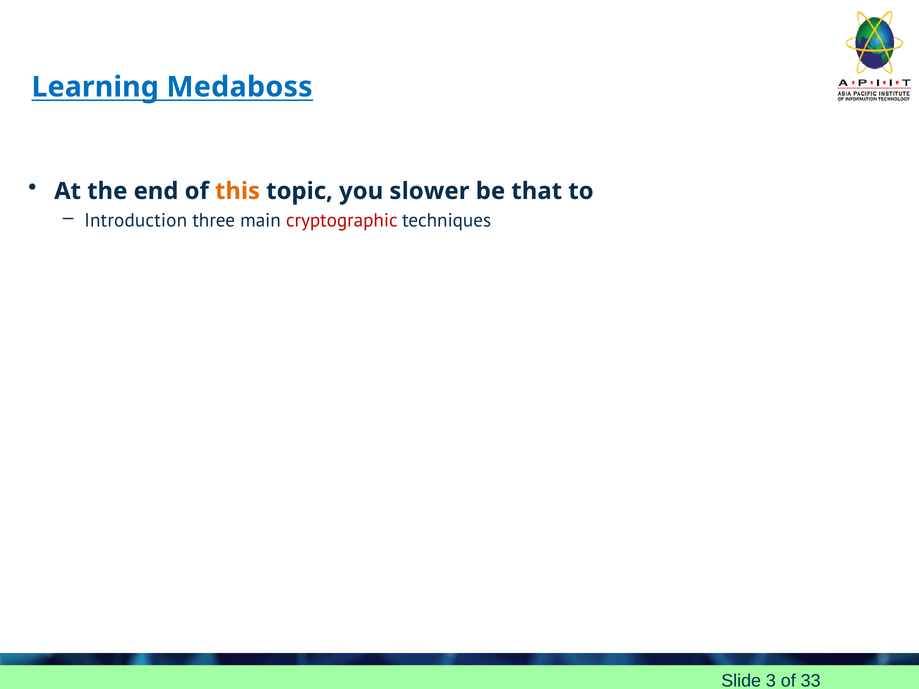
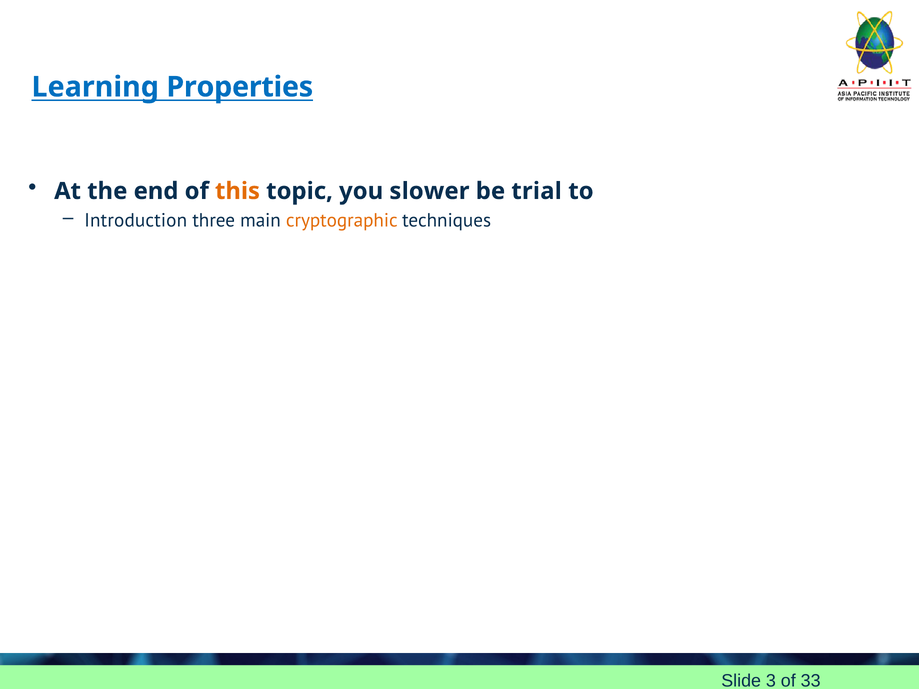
Medaboss: Medaboss -> Properties
that: that -> trial
cryptographic colour: red -> orange
